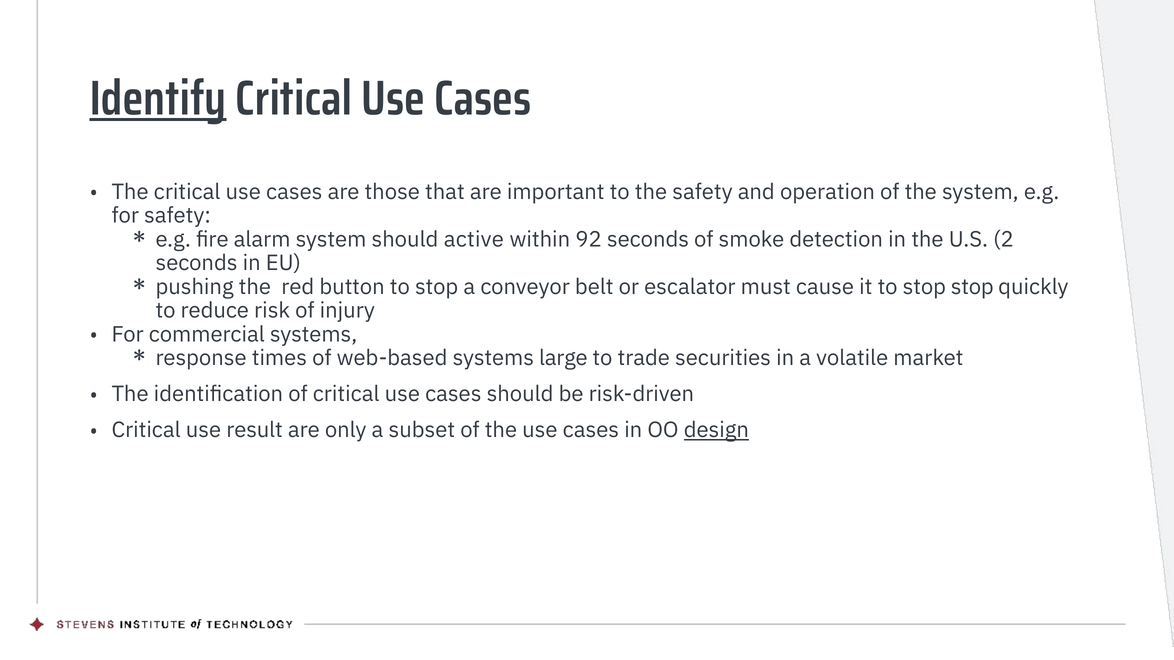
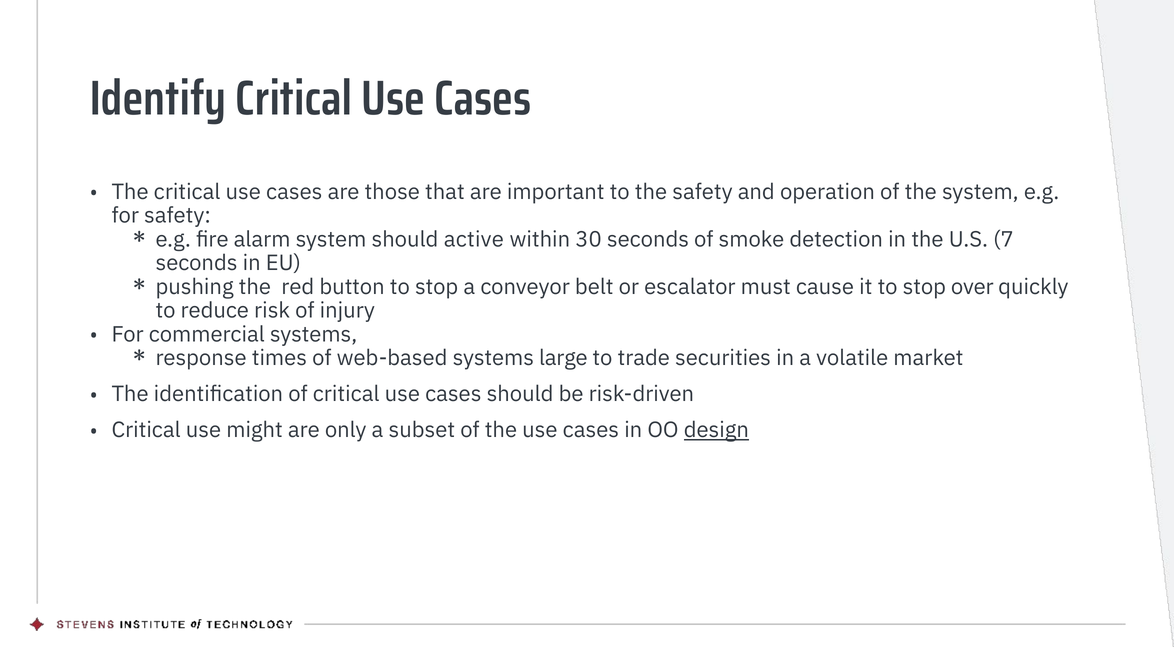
Identify underline: present -> none
92: 92 -> 30
2: 2 -> 7
stop stop: stop -> over
result: result -> might
